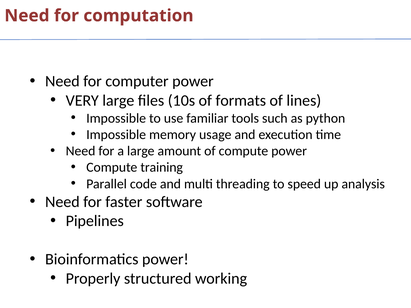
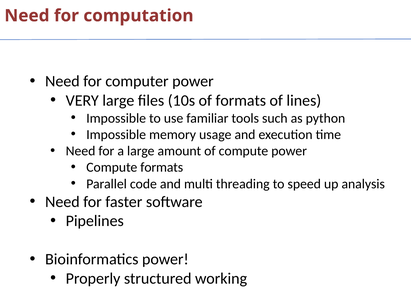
Compute training: training -> formats
